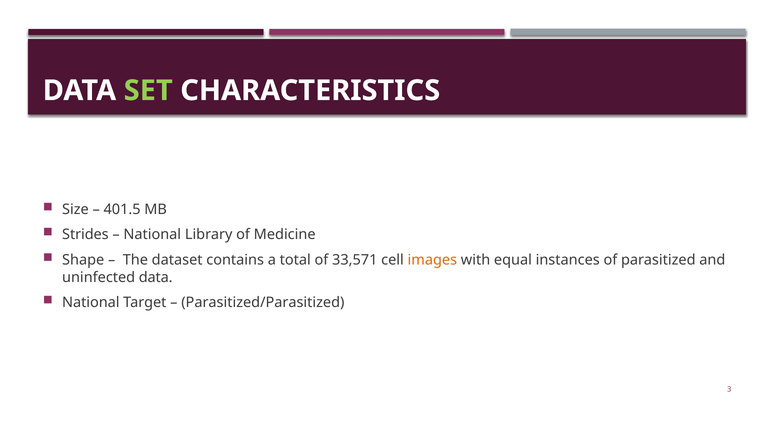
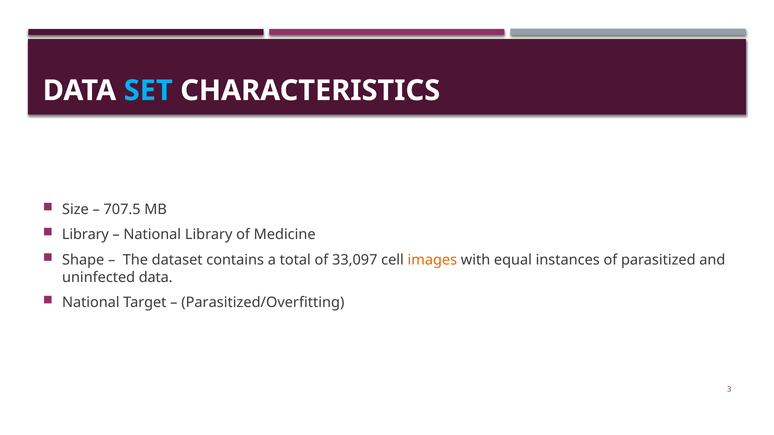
SET colour: light green -> light blue
401.5: 401.5 -> 707.5
Strides at (85, 235): Strides -> Library
33,571: 33,571 -> 33,097
Parasitized/Parasitized: Parasitized/Parasitized -> Parasitized/Overfitting
